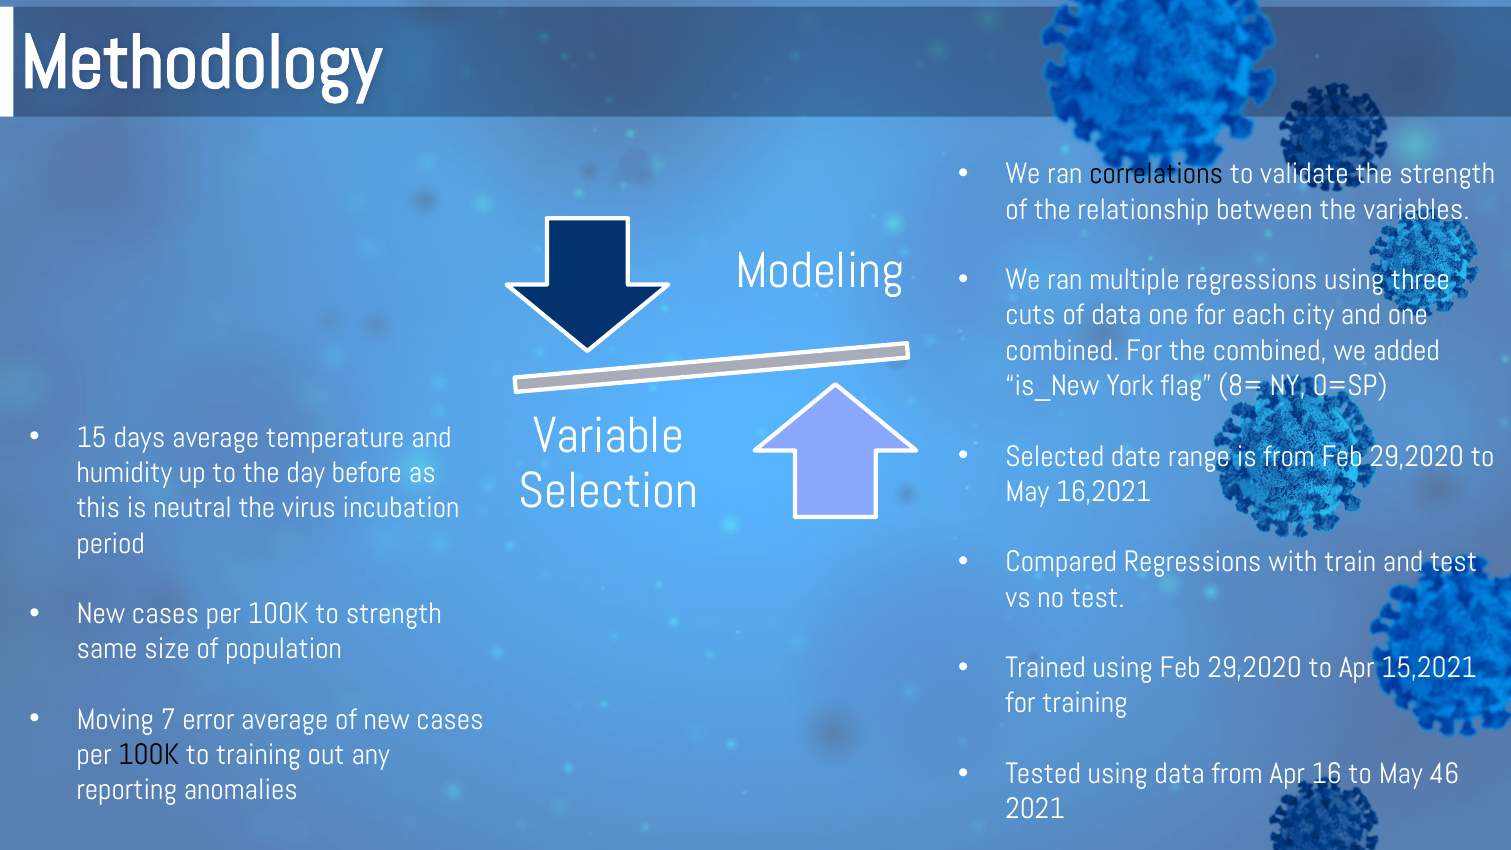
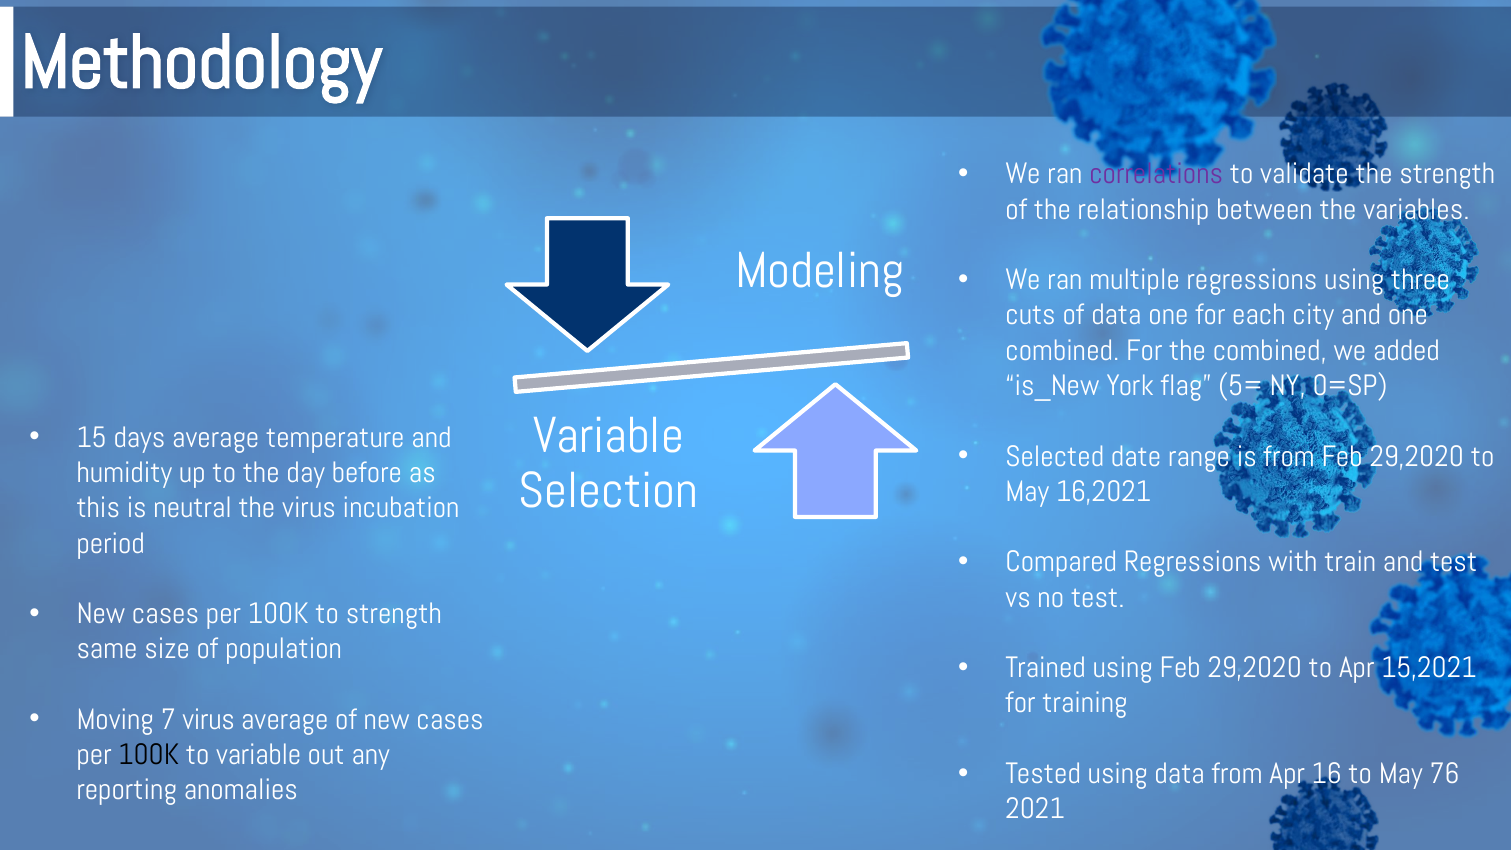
correlations colour: black -> purple
8=: 8= -> 5=
7 error: error -> virus
to training: training -> variable
46: 46 -> 76
